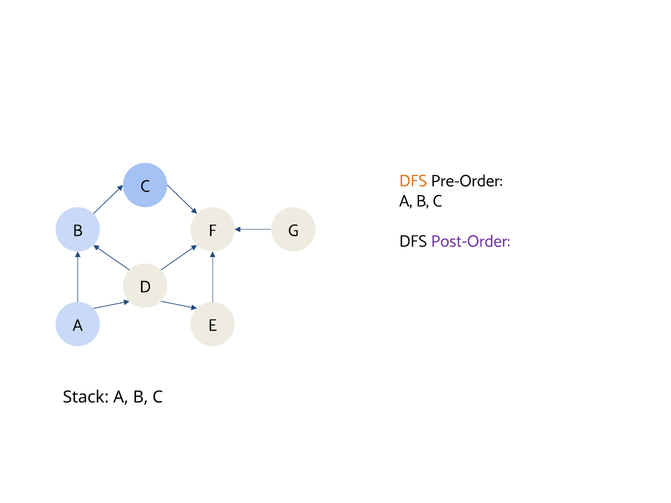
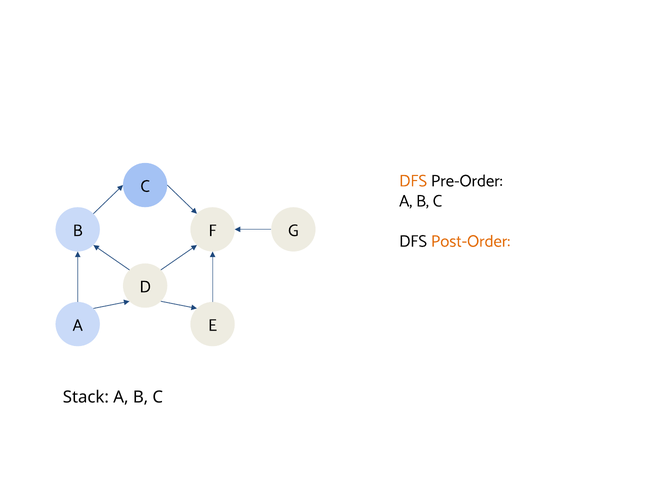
Post-Order colour: purple -> orange
